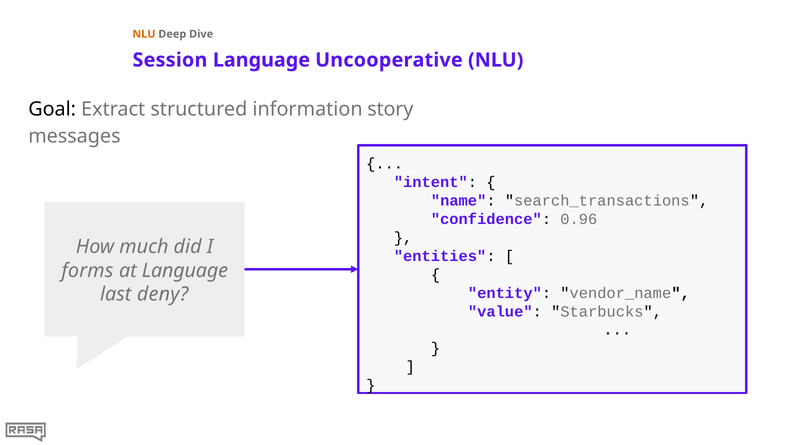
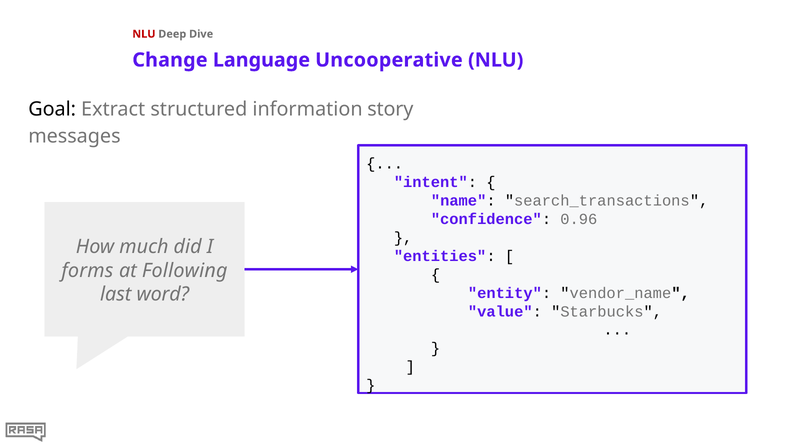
NLU at (144, 34) colour: orange -> red
Session: Session -> Change
at Language: Language -> Following
deny: deny -> word
